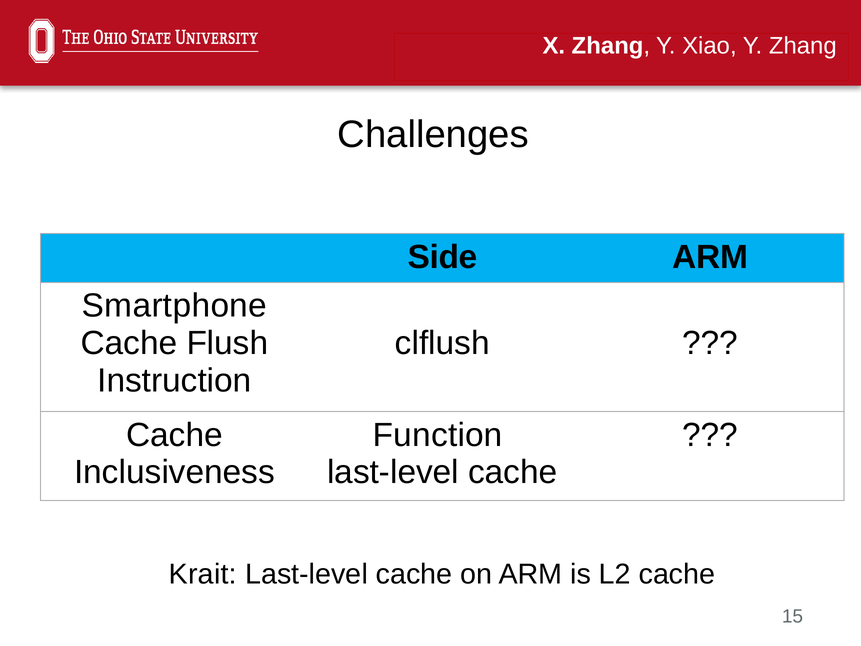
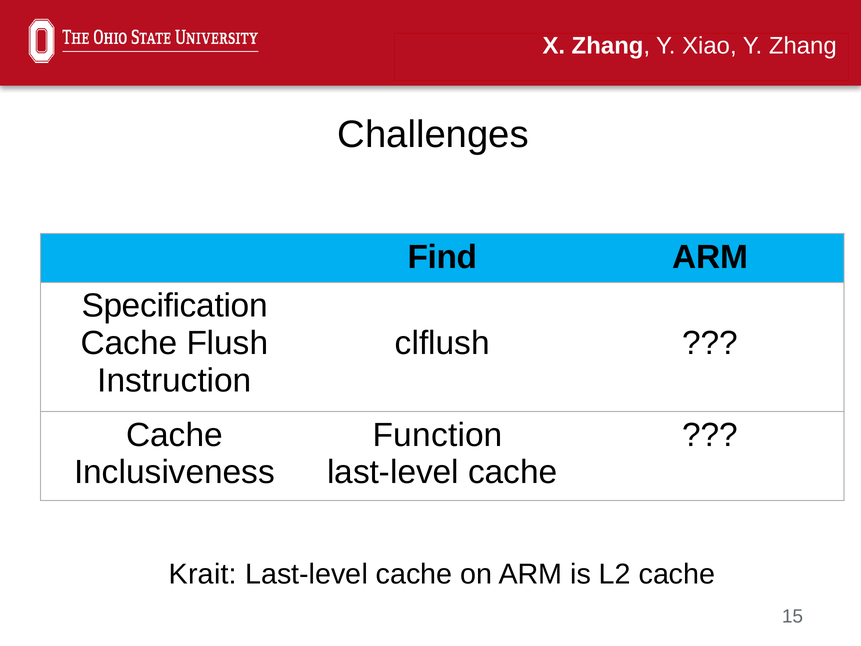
Side: Side -> Find
Smartphone: Smartphone -> Specification
